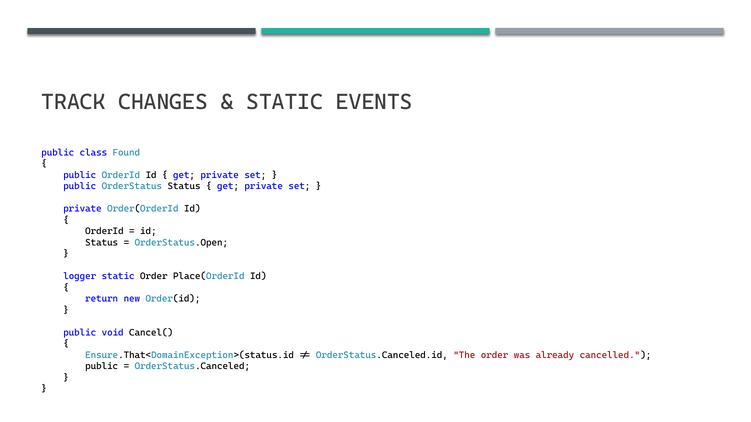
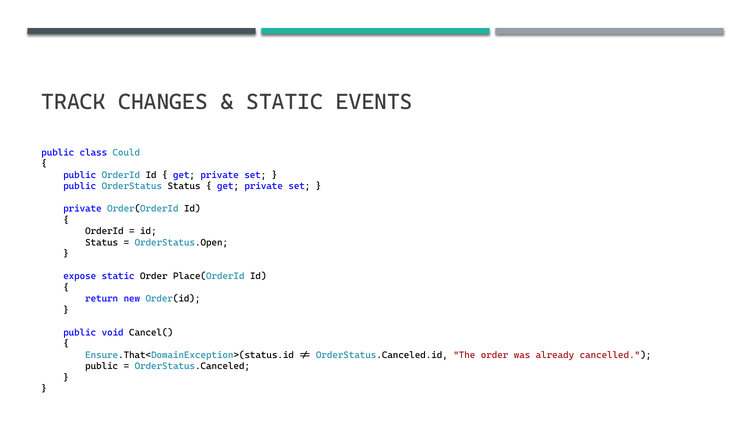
Found: Found -> Could
logger: logger -> expose
